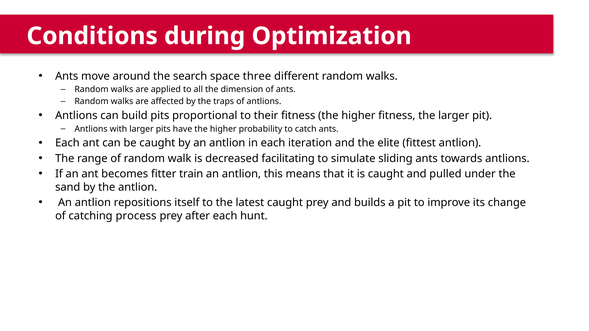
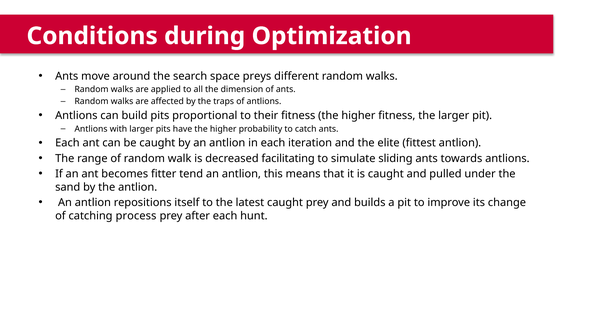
three: three -> preys
train: train -> tend
